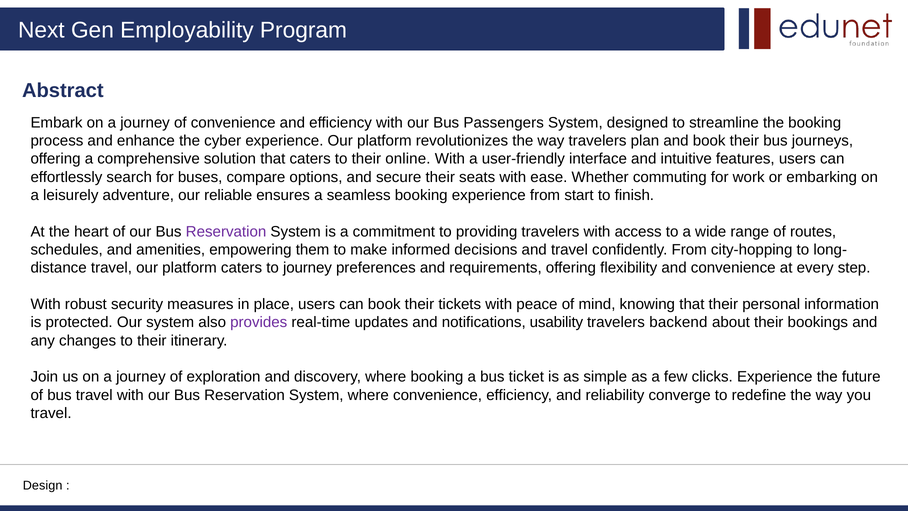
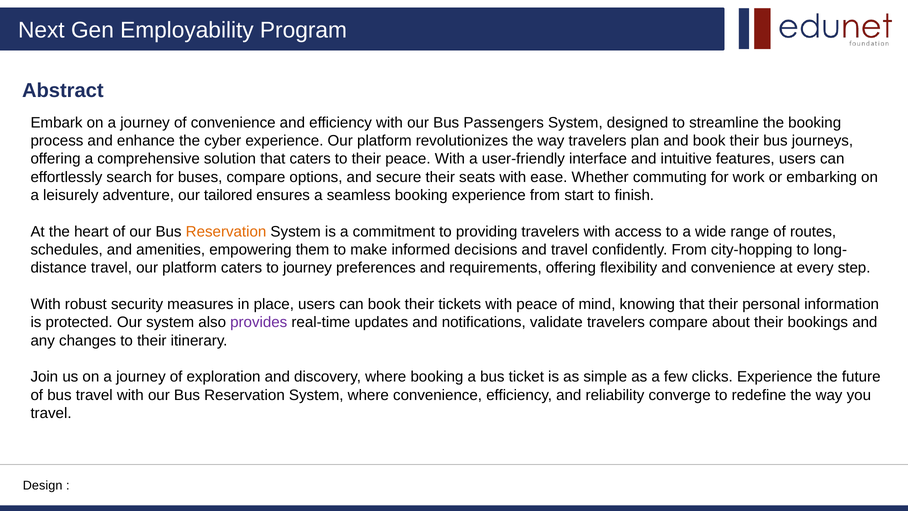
their online: online -> peace
reliable: reliable -> tailored
Reservation at (226, 231) colour: purple -> orange
usability: usability -> validate
travelers backend: backend -> compare
